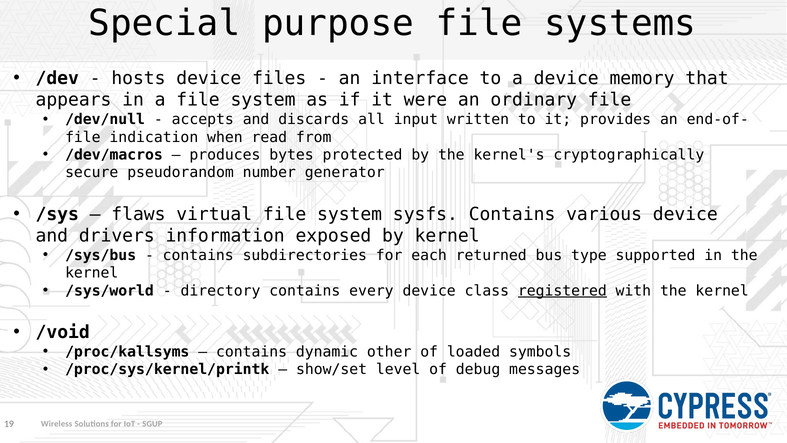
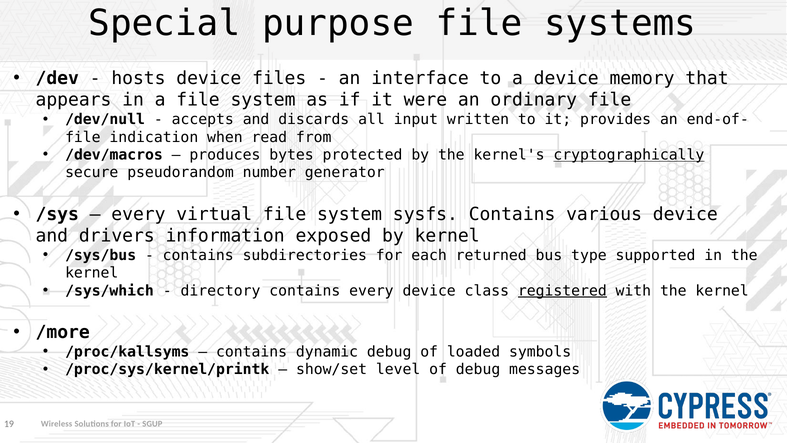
cryptographically underline: none -> present
flaws at (138, 214): flaws -> every
/sys/world: /sys/world -> /sys/which
/void: /void -> /more
dynamic other: other -> debug
